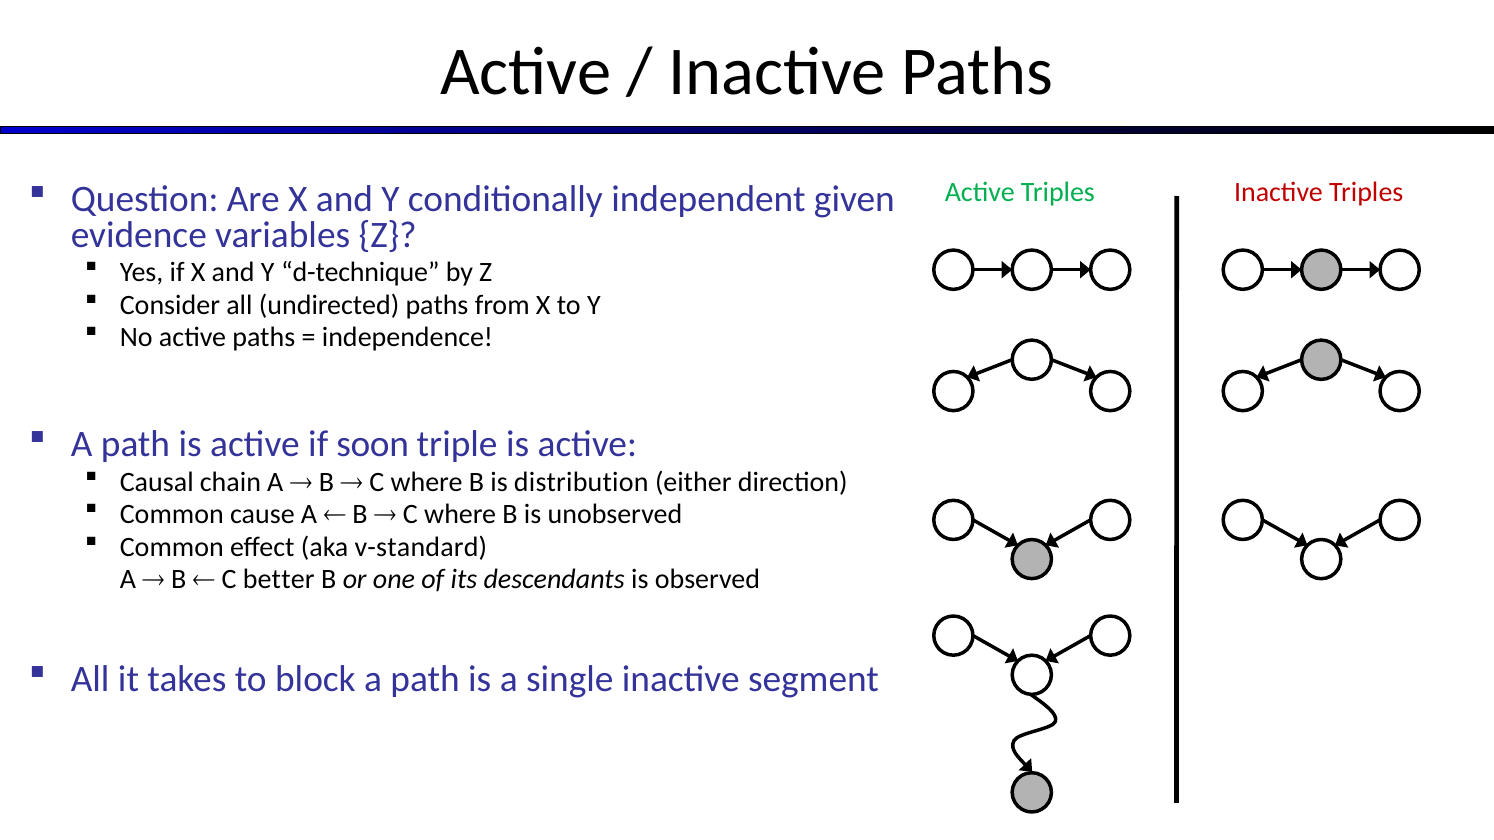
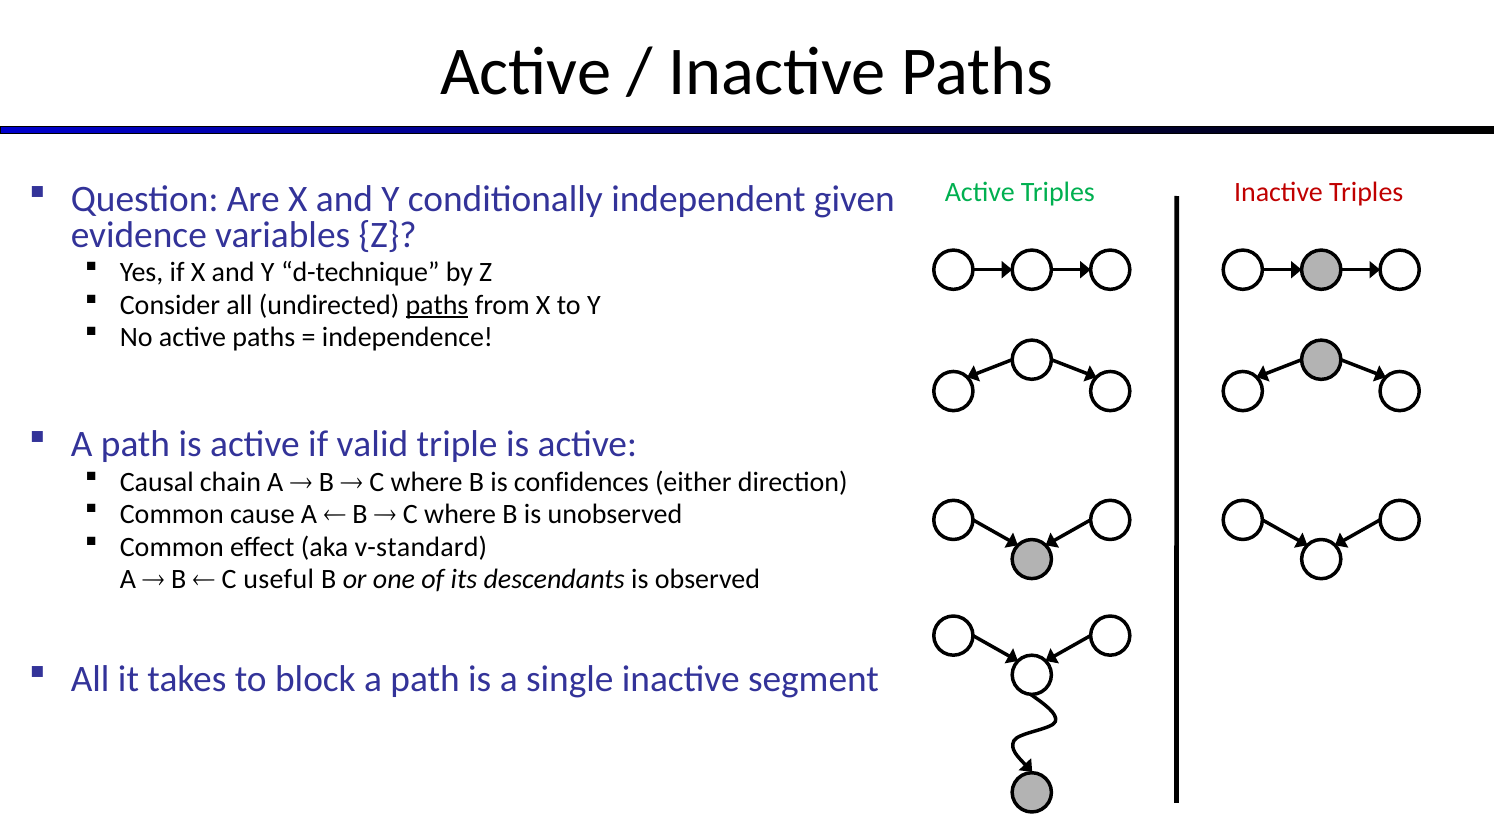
paths at (437, 305) underline: none -> present
soon: soon -> valid
distribution: distribution -> confidences
better: better -> useful
